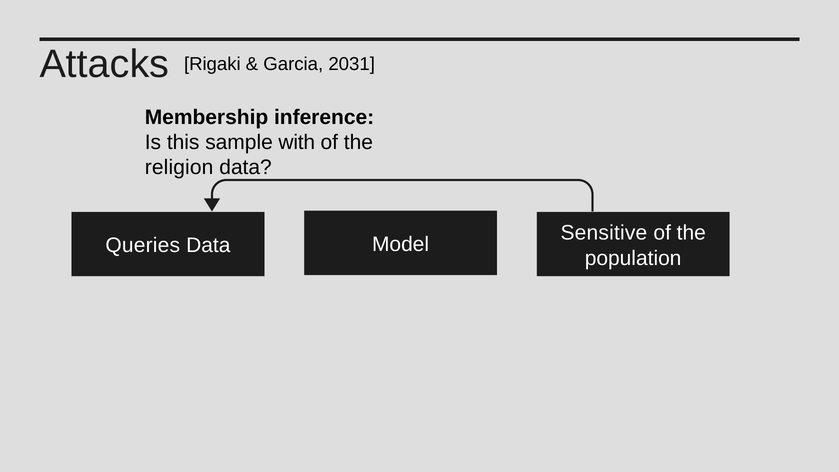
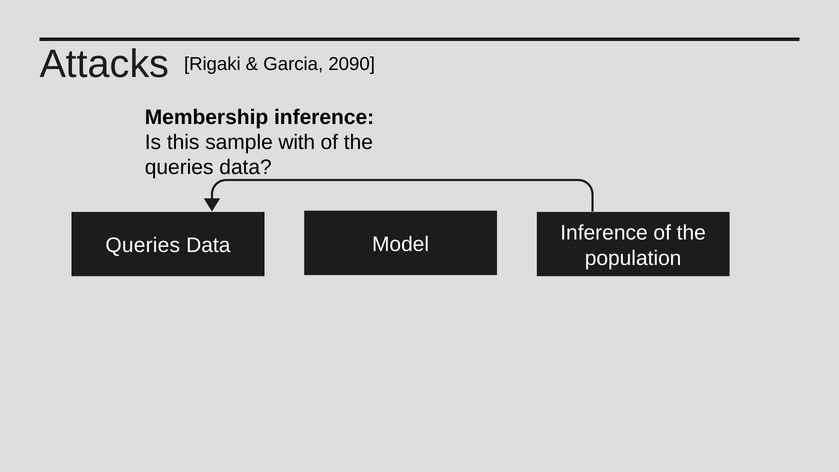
2031: 2031 -> 2090
religion at (179, 168): religion -> queries
Sensitive at (604, 233): Sensitive -> Inference
